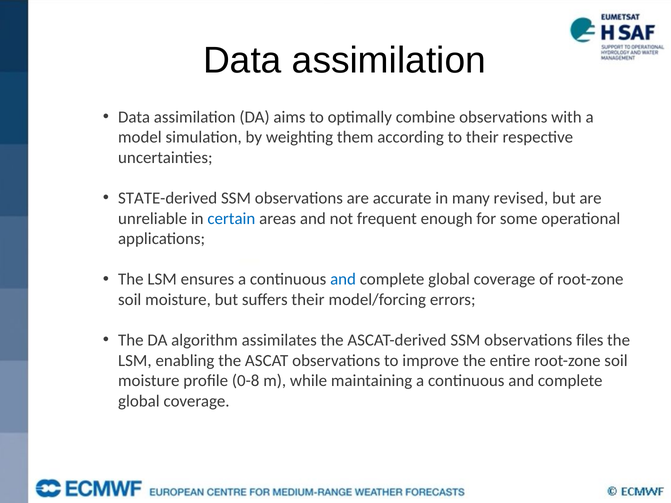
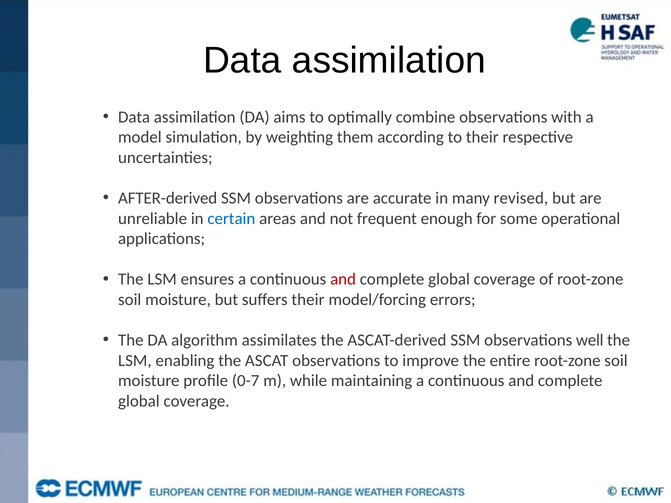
STATE-derived: STATE-derived -> AFTER-derived
and at (343, 280) colour: blue -> red
files: files -> well
0-8: 0-8 -> 0-7
